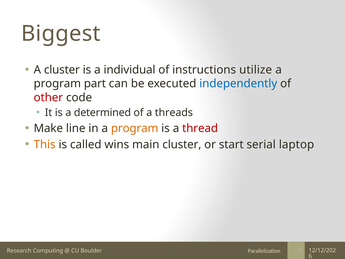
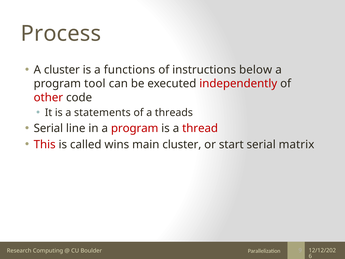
Biggest: Biggest -> Process
individual: individual -> functions
utilize: utilize -> below
part: part -> tool
independently colour: blue -> red
determined: determined -> statements
Make at (48, 128): Make -> Serial
program at (135, 128) colour: orange -> red
This colour: orange -> red
laptop: laptop -> matrix
